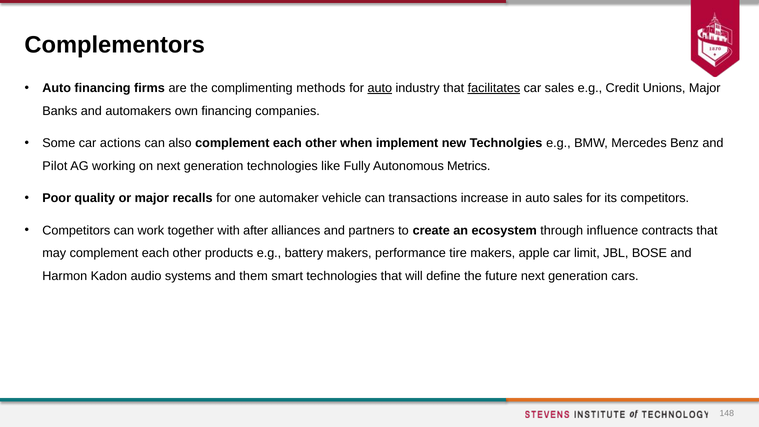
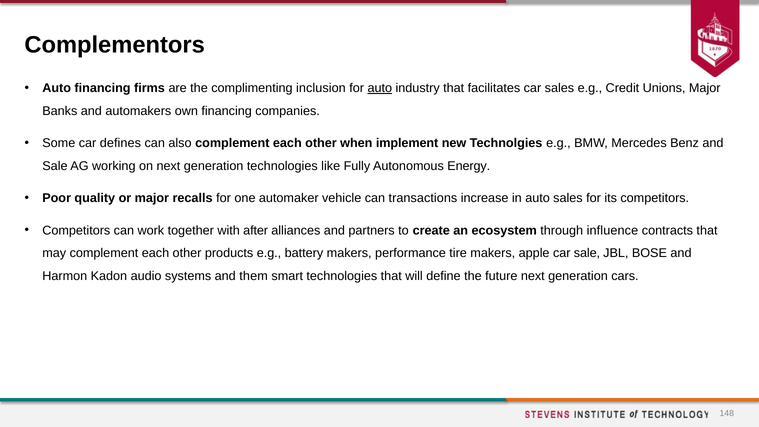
methods: methods -> inclusion
facilitates underline: present -> none
actions: actions -> defines
Pilot at (55, 166): Pilot -> Sale
Metrics: Metrics -> Energy
car limit: limit -> sale
